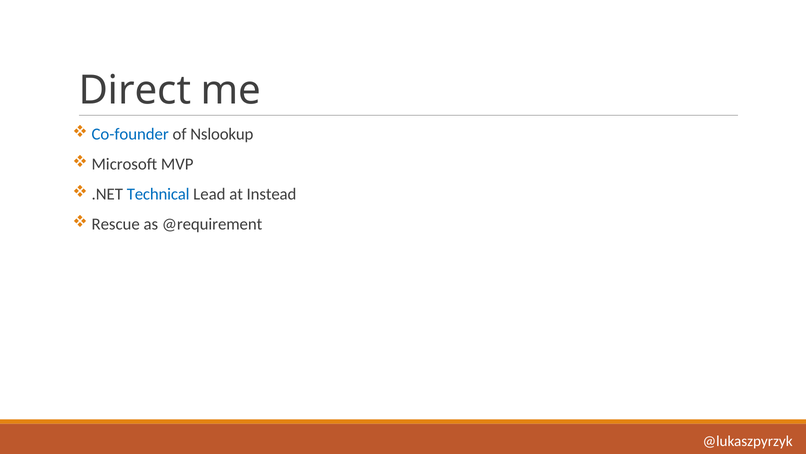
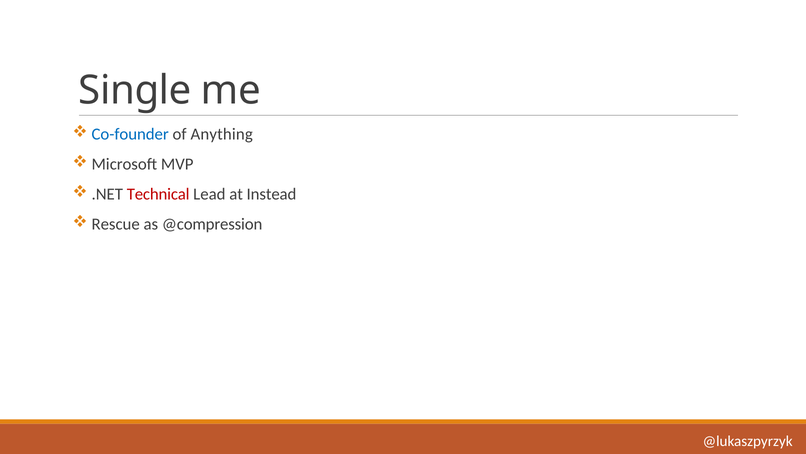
Direct: Direct -> Single
Nslookup: Nslookup -> Anything
Technical colour: blue -> red
@requirement: @requirement -> @compression
